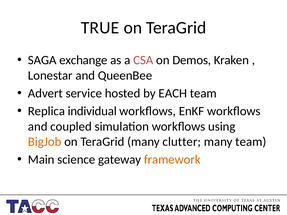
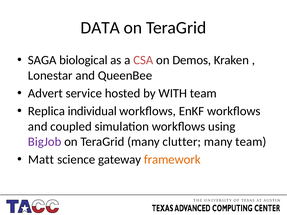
TRUE: TRUE -> DATA
exchange: exchange -> biological
EACH: EACH -> WITH
BigJob colour: orange -> purple
Main: Main -> Matt
